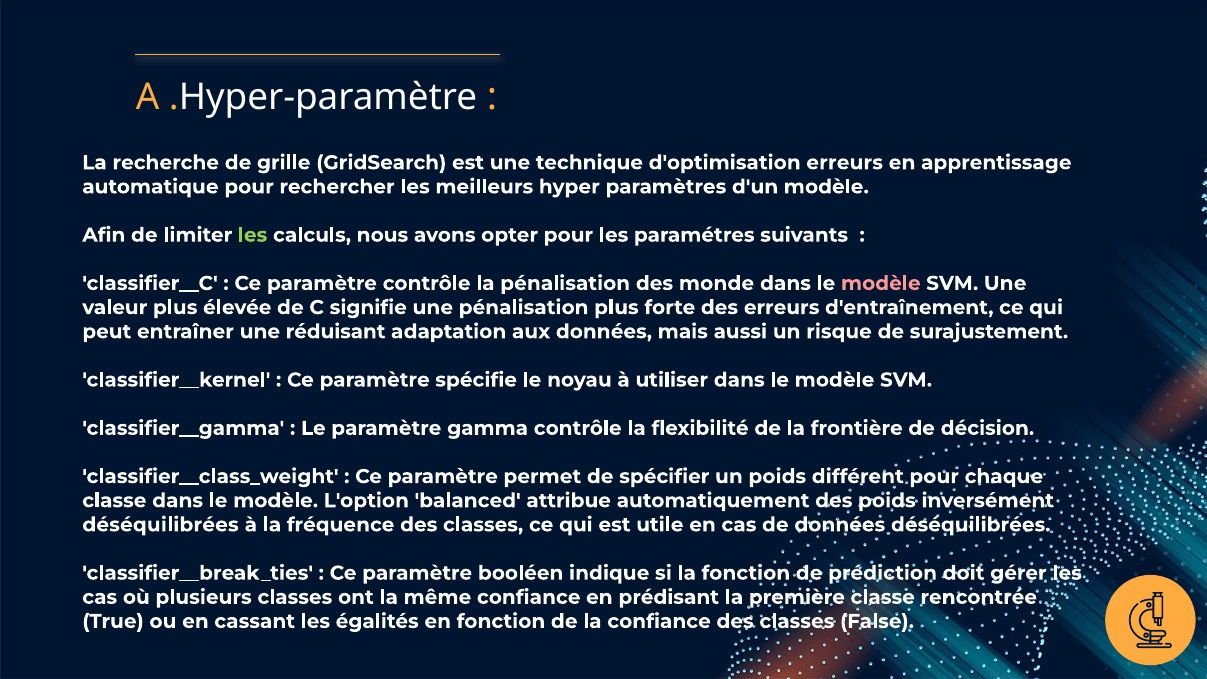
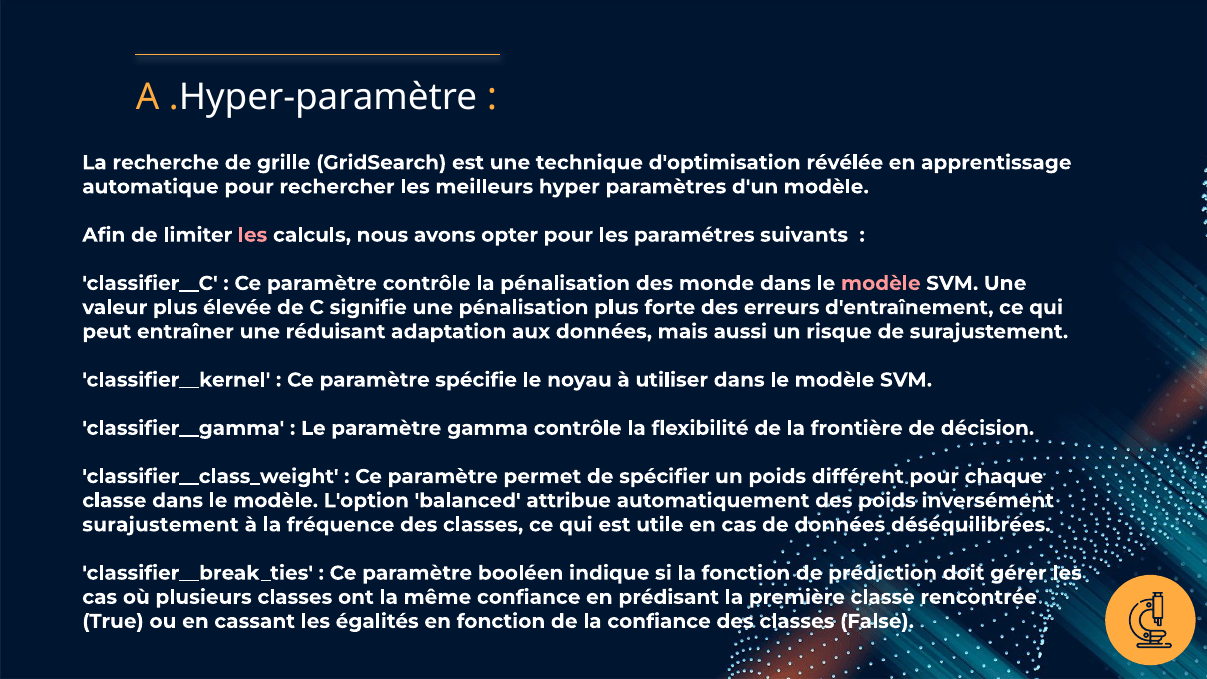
d'optimisation erreurs: erreurs -> révélée
les at (253, 235) colour: light green -> pink
déséquilibrées at (160, 525): déséquilibrées -> surajustement
